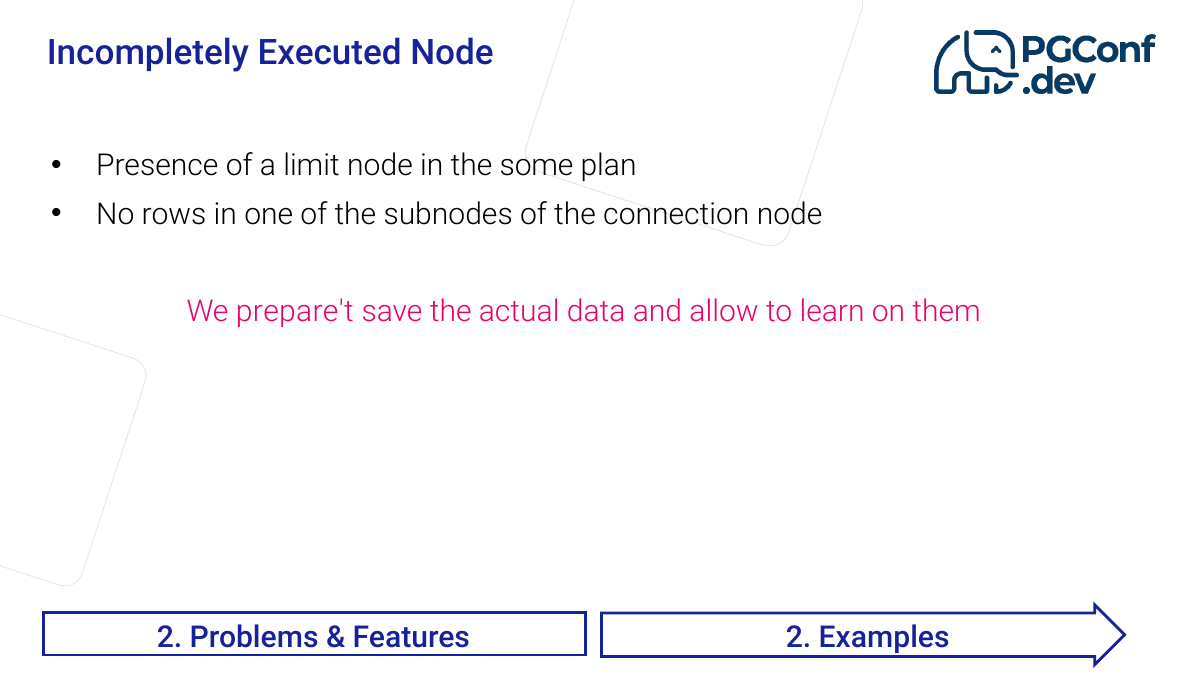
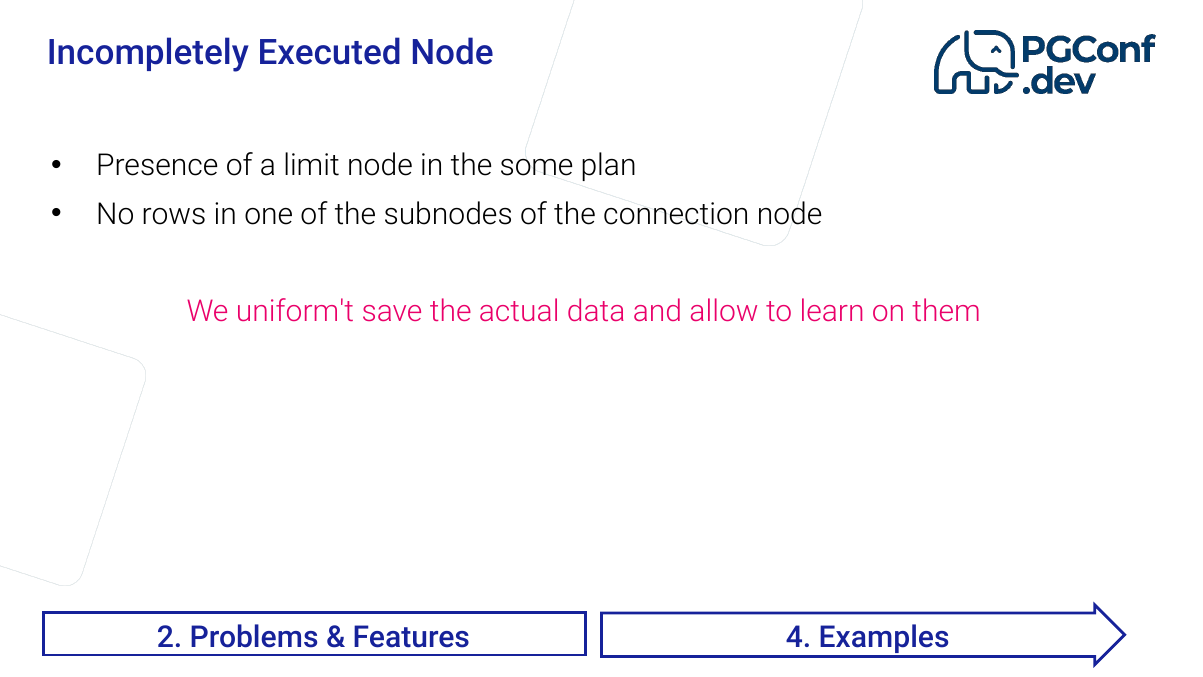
prepare't: prepare't -> uniform't
Features 2: 2 -> 4
